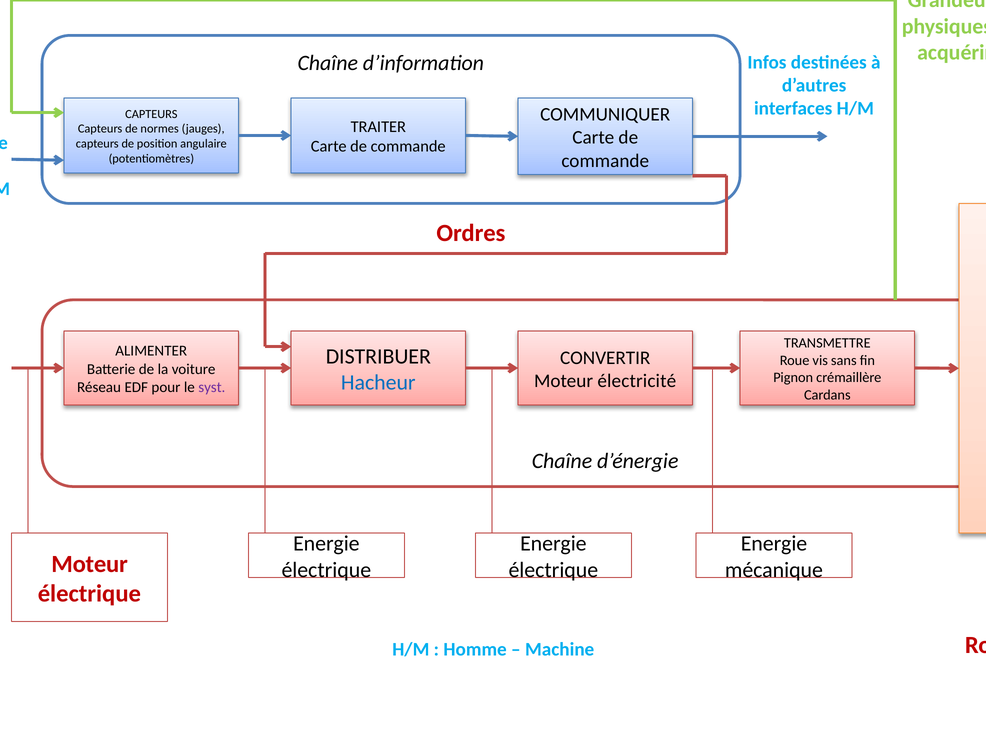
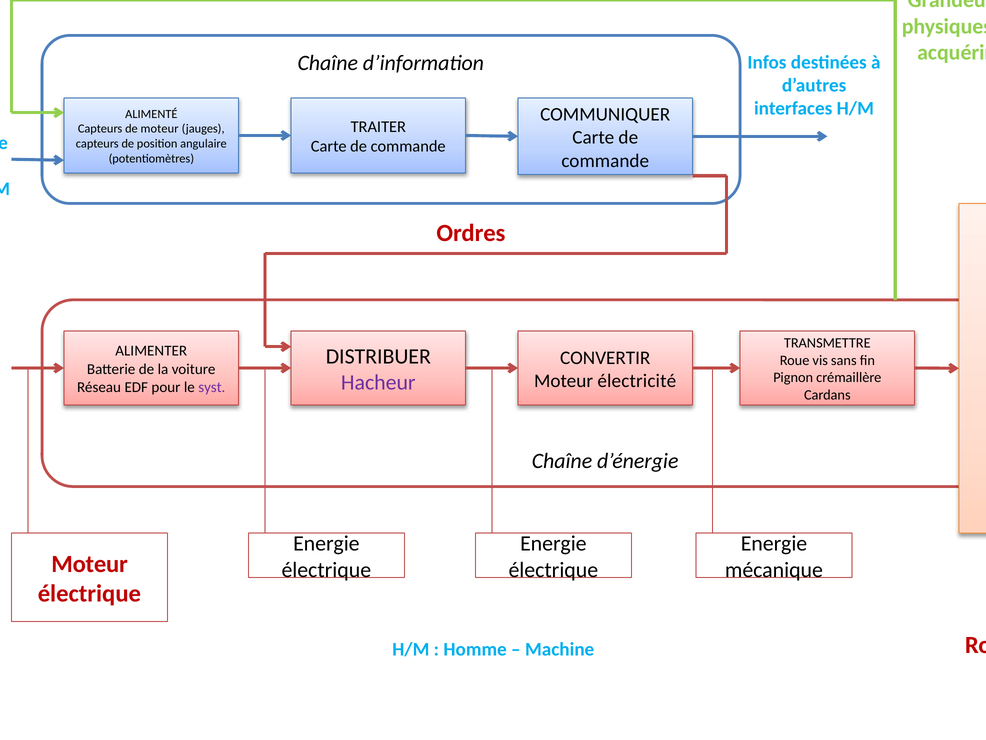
CAPTEURS at (151, 114): CAPTEURS -> ALIMENTÉ
de normes: normes -> moteur
Hacheur colour: blue -> purple
